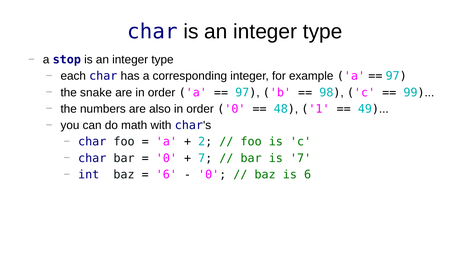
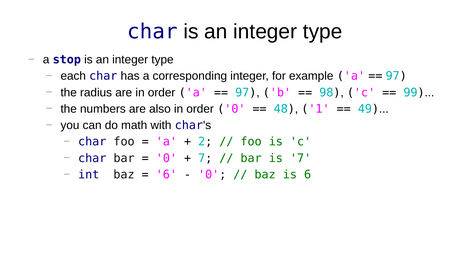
snake: snake -> radius
